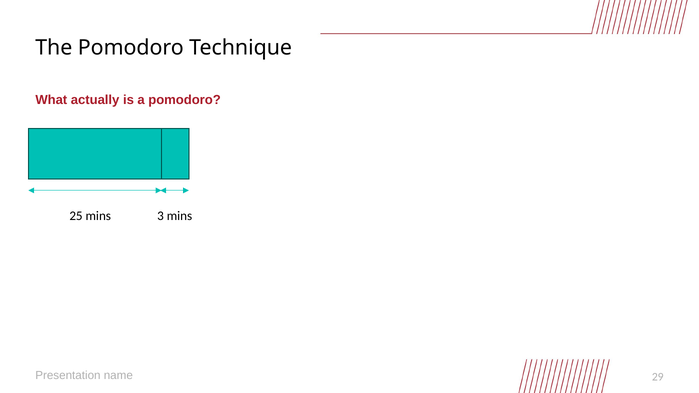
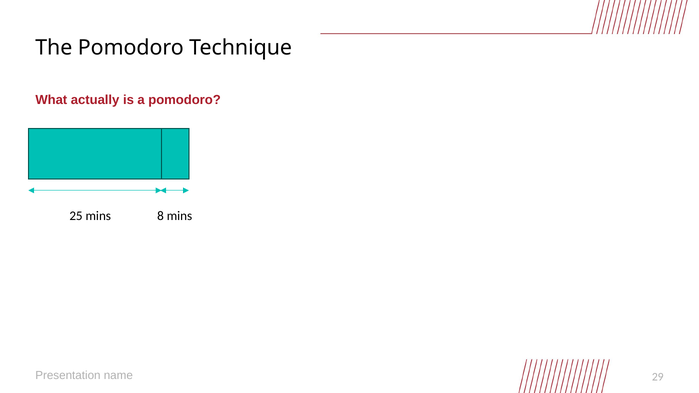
3: 3 -> 8
